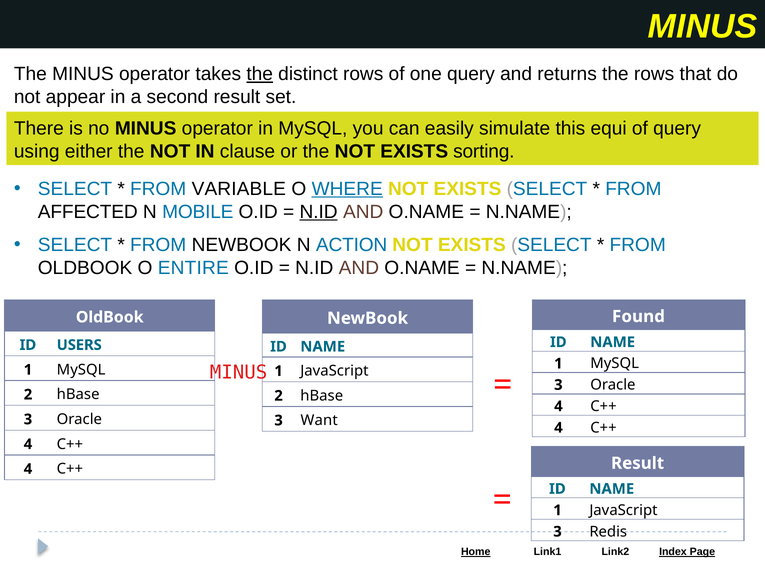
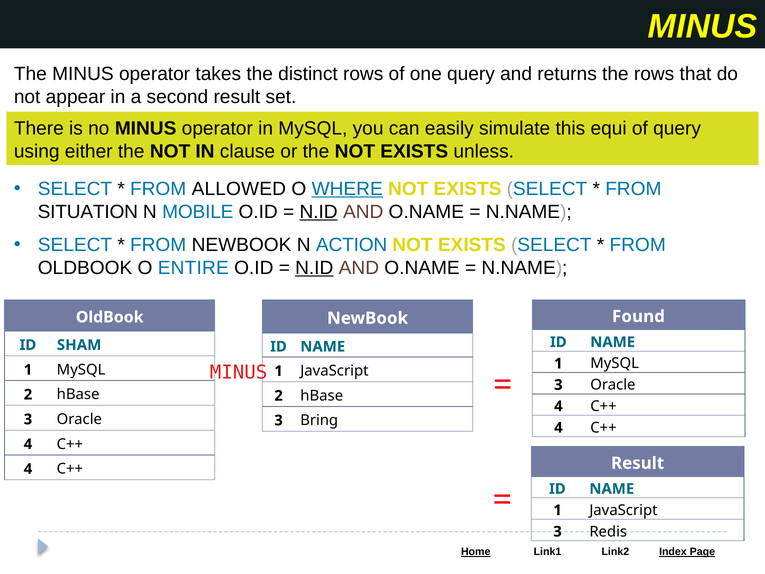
the at (260, 74) underline: present -> none
sorting: sorting -> unless
VARIABLE: VARIABLE -> ALLOWED
AFFECTED: AFFECTED -> SITUATION
N.ID at (314, 268) underline: none -> present
USERS: USERS -> SHAM
Want: Want -> Bring
